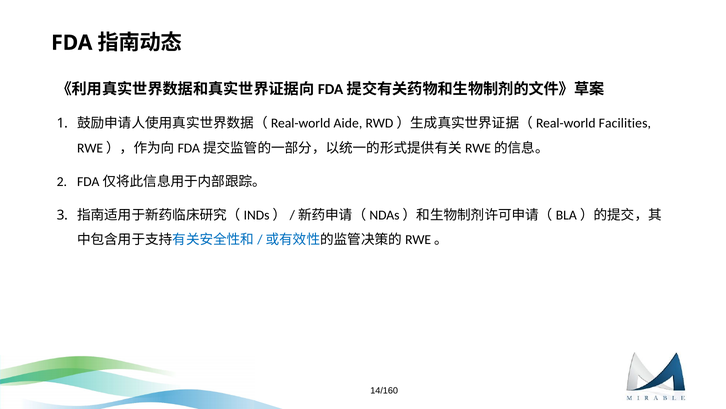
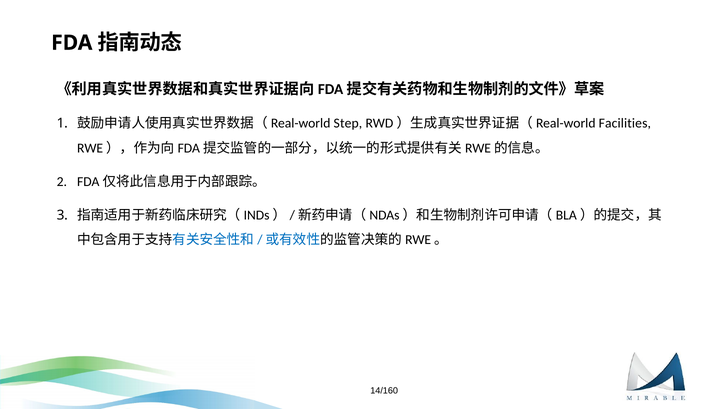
Aide: Aide -> Step
